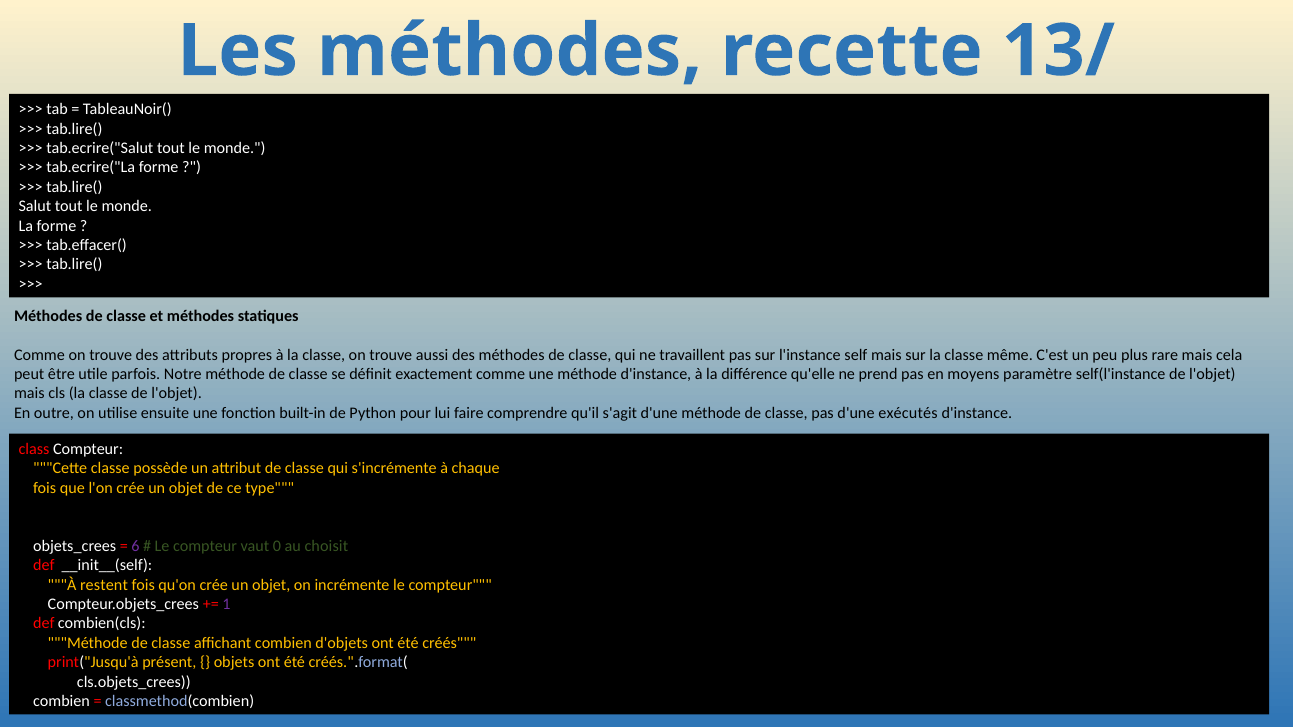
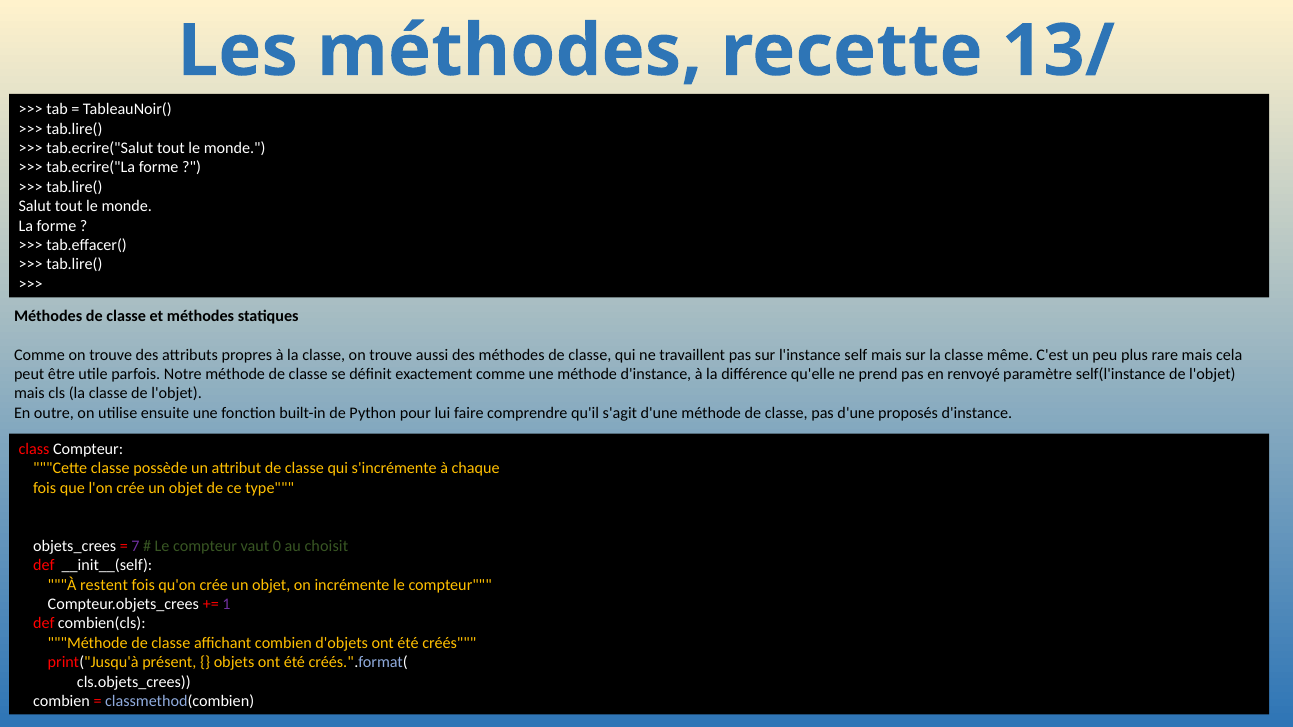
moyens: moyens -> renvoyé
exécutés: exécutés -> proposés
6: 6 -> 7
